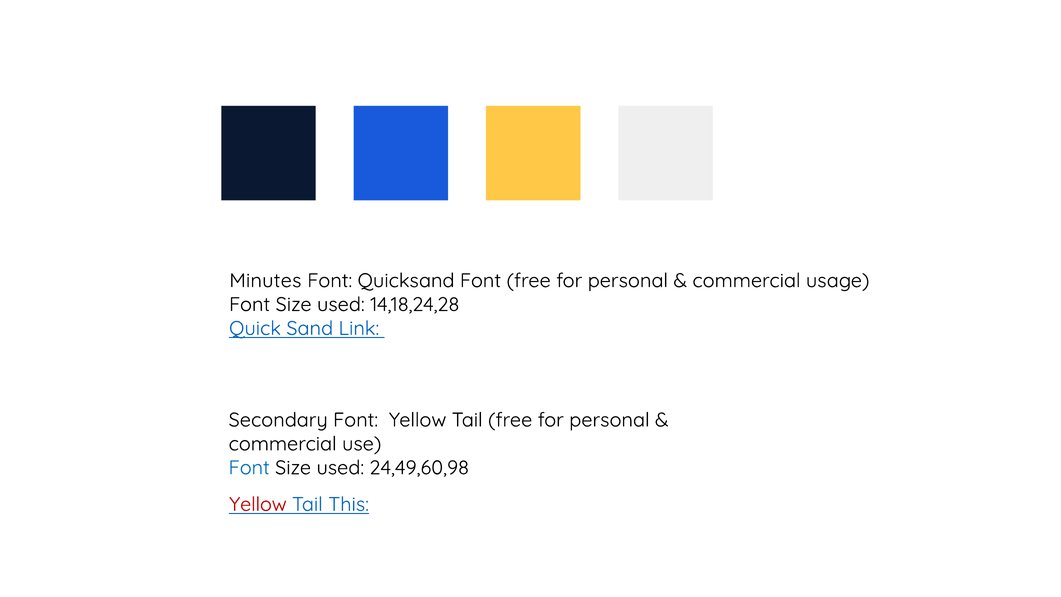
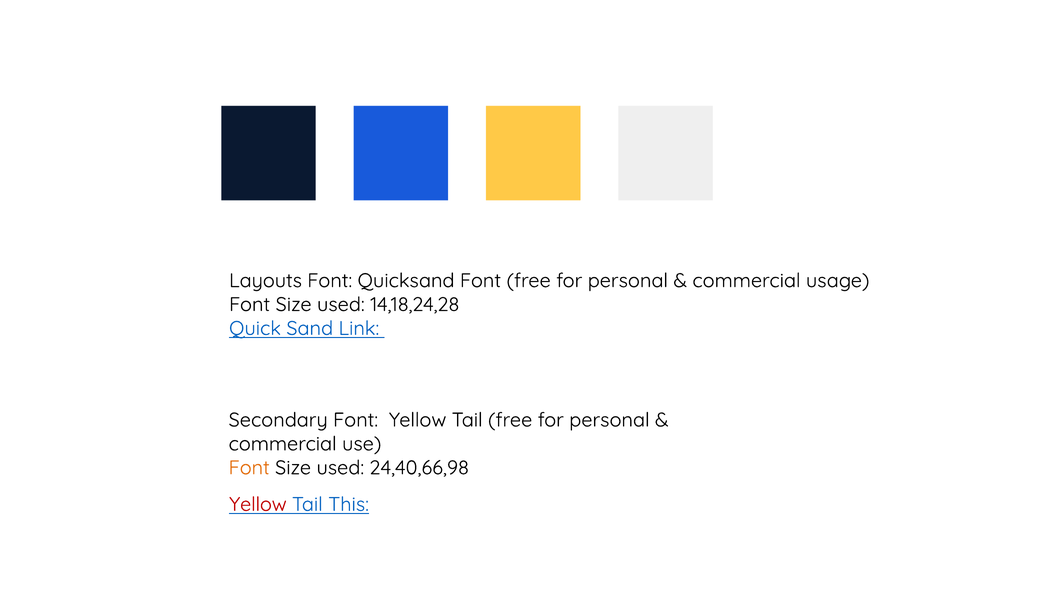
Minutes: Minutes -> Layouts
Font at (249, 468) colour: blue -> orange
24,49,60,98: 24,49,60,98 -> 24,40,66,98
